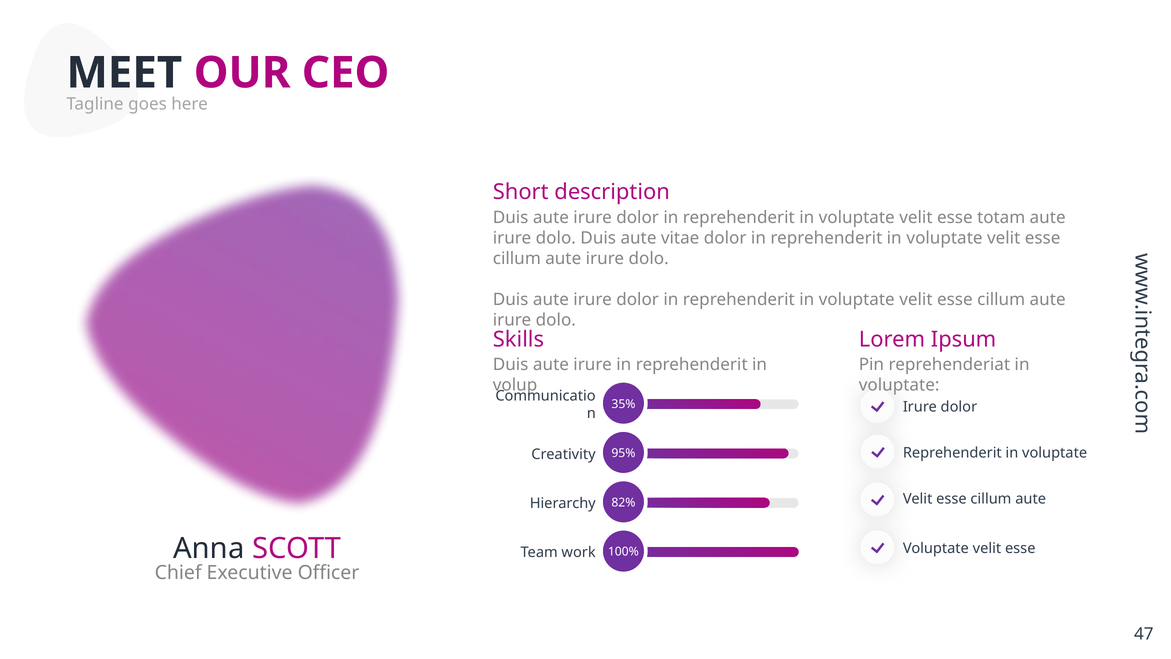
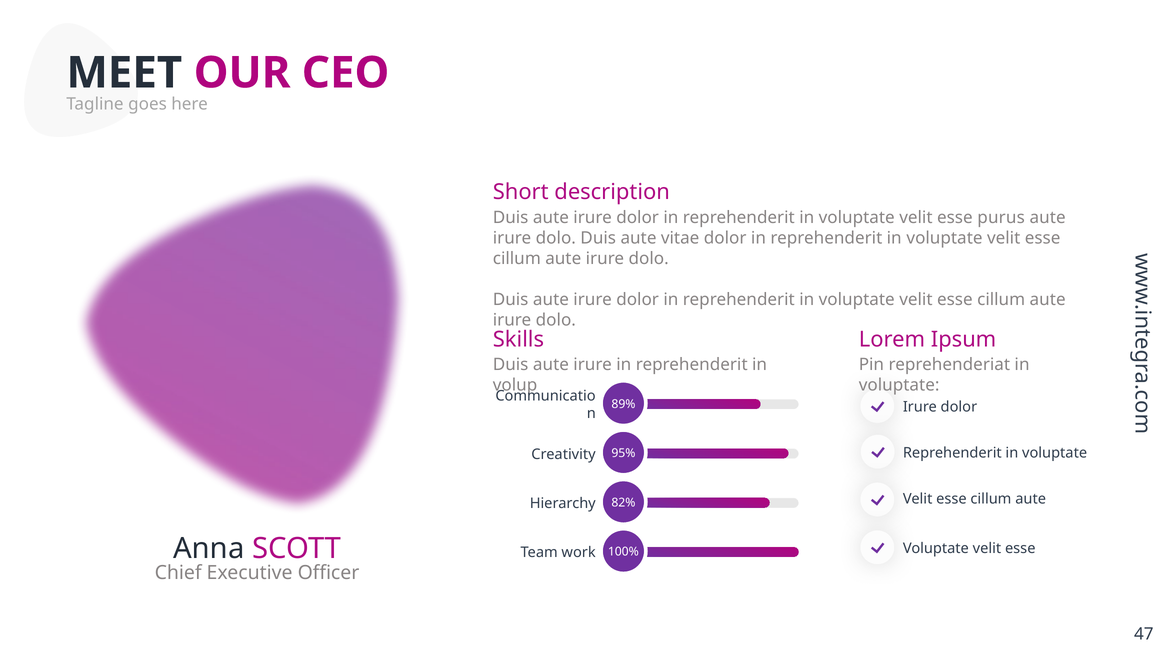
totam: totam -> purus
35%: 35% -> 89%
